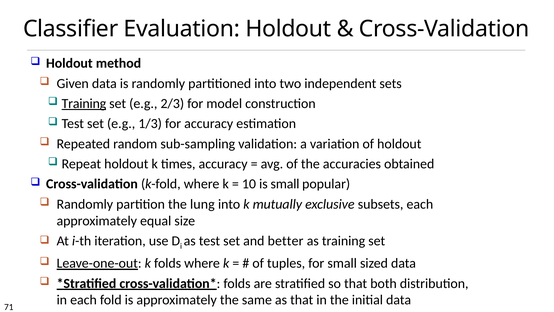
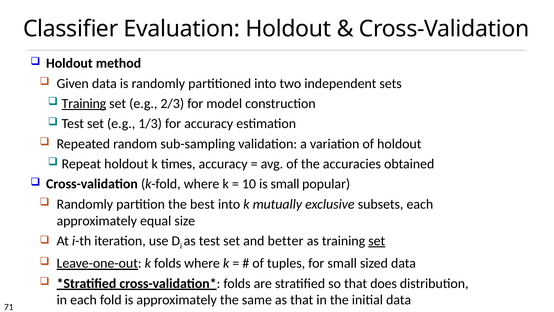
lung: lung -> best
set at (377, 241) underline: none -> present
both: both -> does
